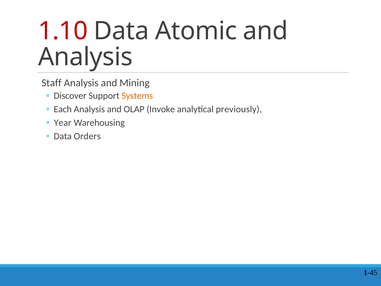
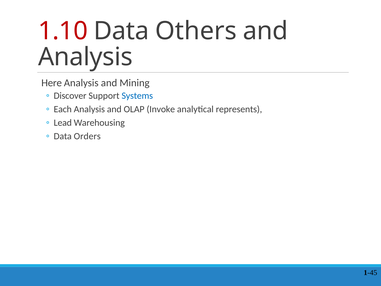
Atomic: Atomic -> Others
Staff: Staff -> Here
Systems colour: orange -> blue
previously: previously -> represents
Year: Year -> Lead
